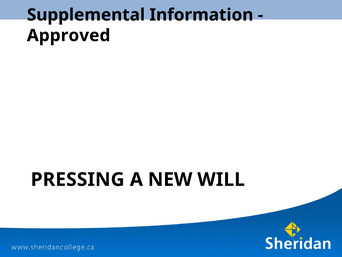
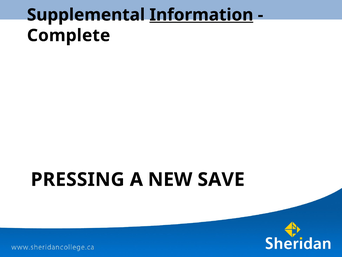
Information underline: none -> present
Approved: Approved -> Complete
WILL: WILL -> SAVE
